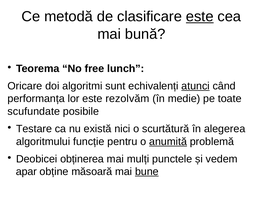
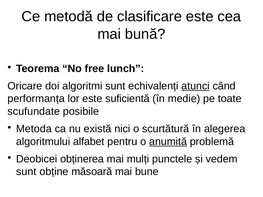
este at (200, 17) underline: present -> none
rezolvăm: rezolvăm -> suficientă
Testare: Testare -> Metoda
funcție: funcție -> alfabet
apar at (26, 172): apar -> sunt
bune underline: present -> none
